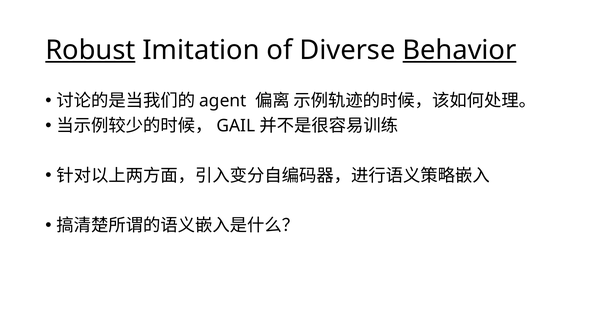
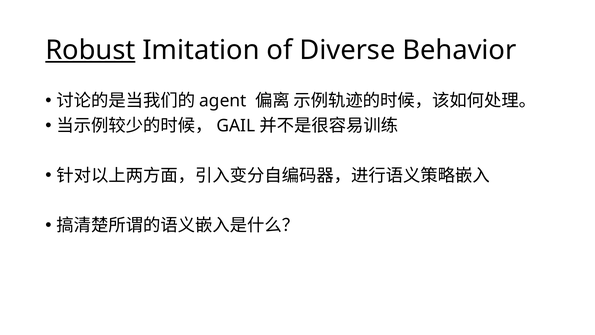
Behavior underline: present -> none
